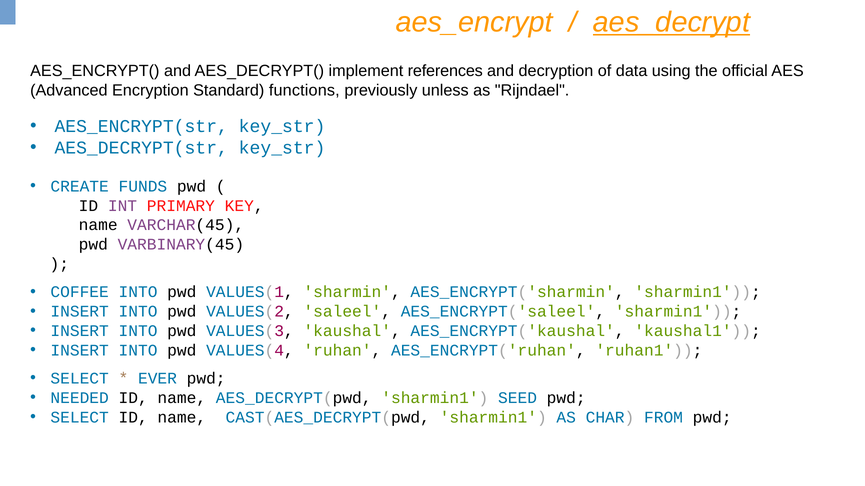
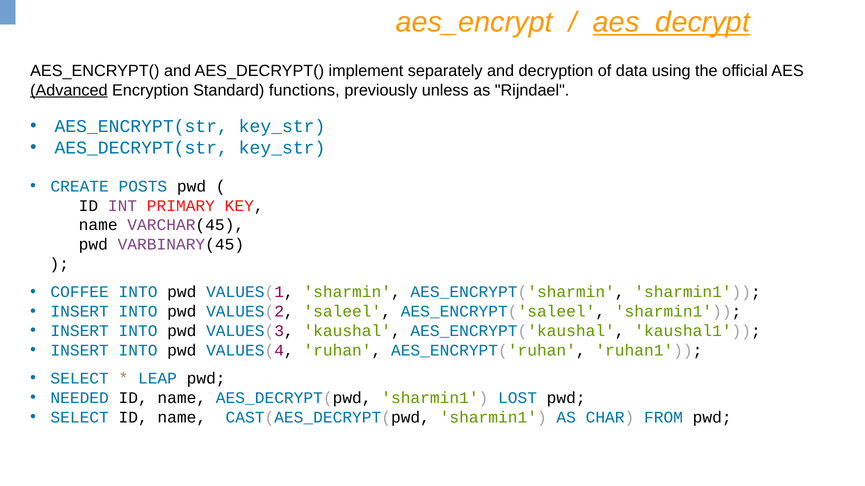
references: references -> separately
Advanced underline: none -> present
FUNDS: FUNDS -> POSTS
EVER: EVER -> LEAP
SEED: SEED -> LOST
